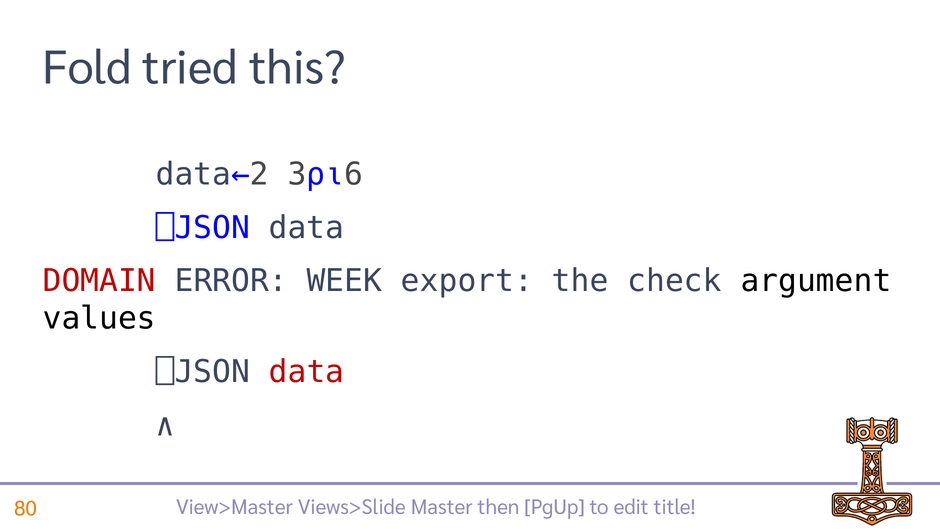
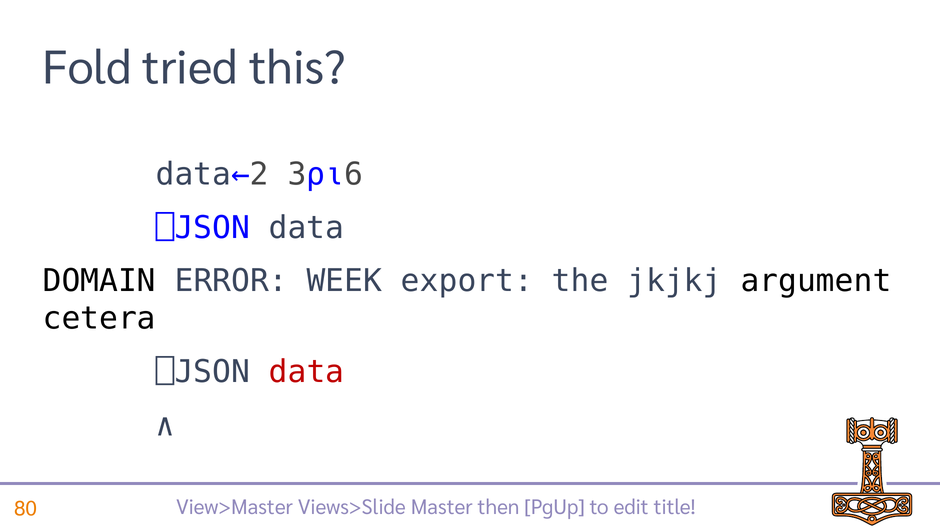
DOMAIN colour: red -> black
check: check -> jkjkj
values: values -> cetera
